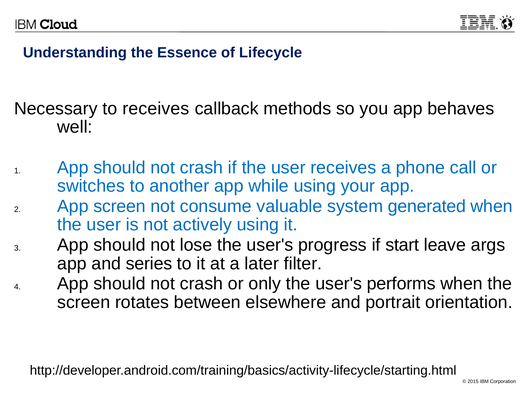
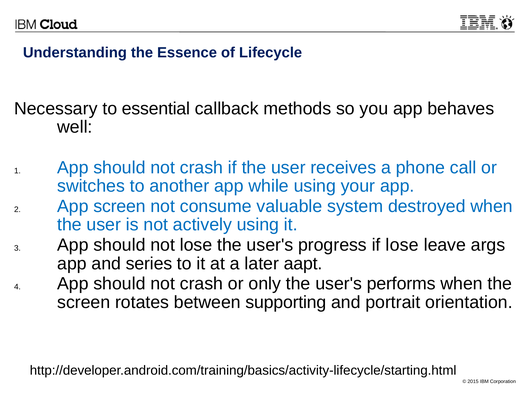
to receives: receives -> essential
generated: generated -> destroyed
if start: start -> lose
filter: filter -> aapt
elsewhere: elsewhere -> supporting
